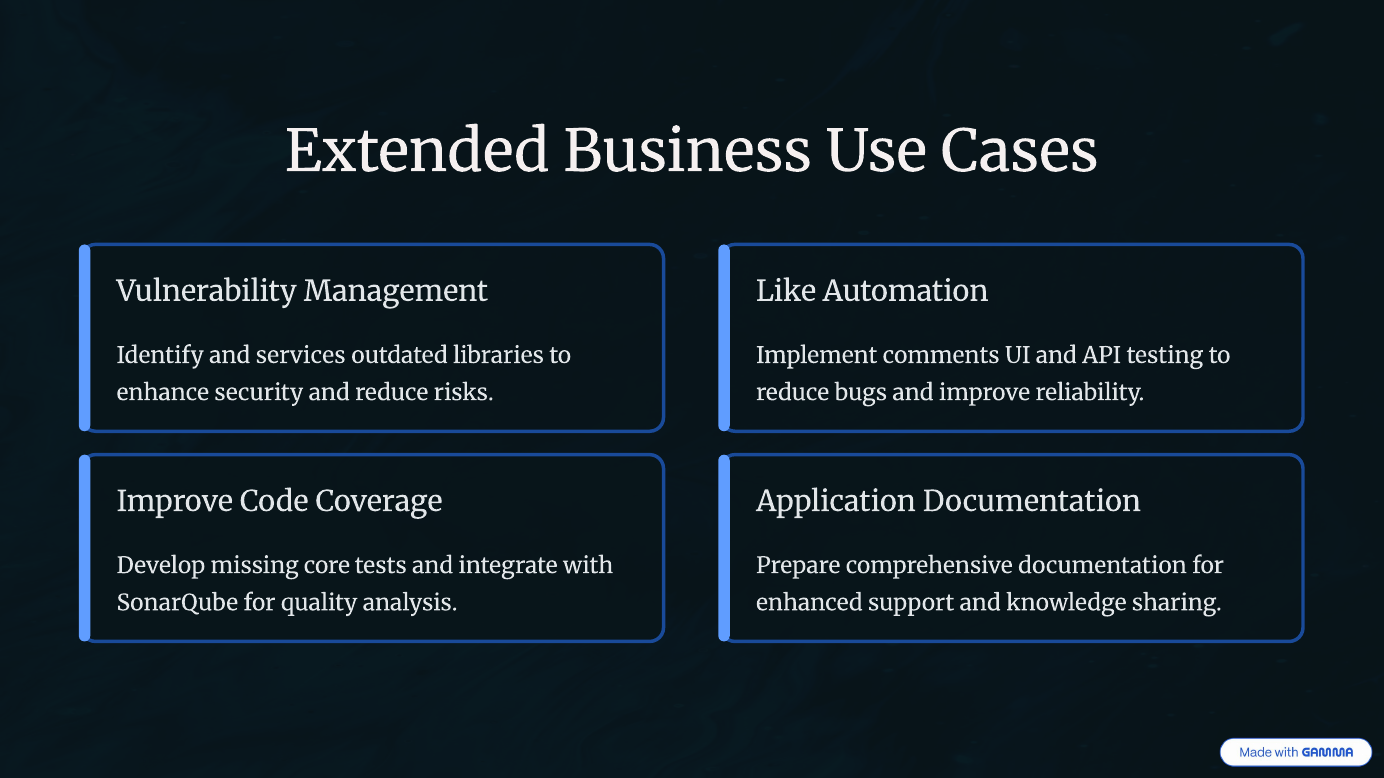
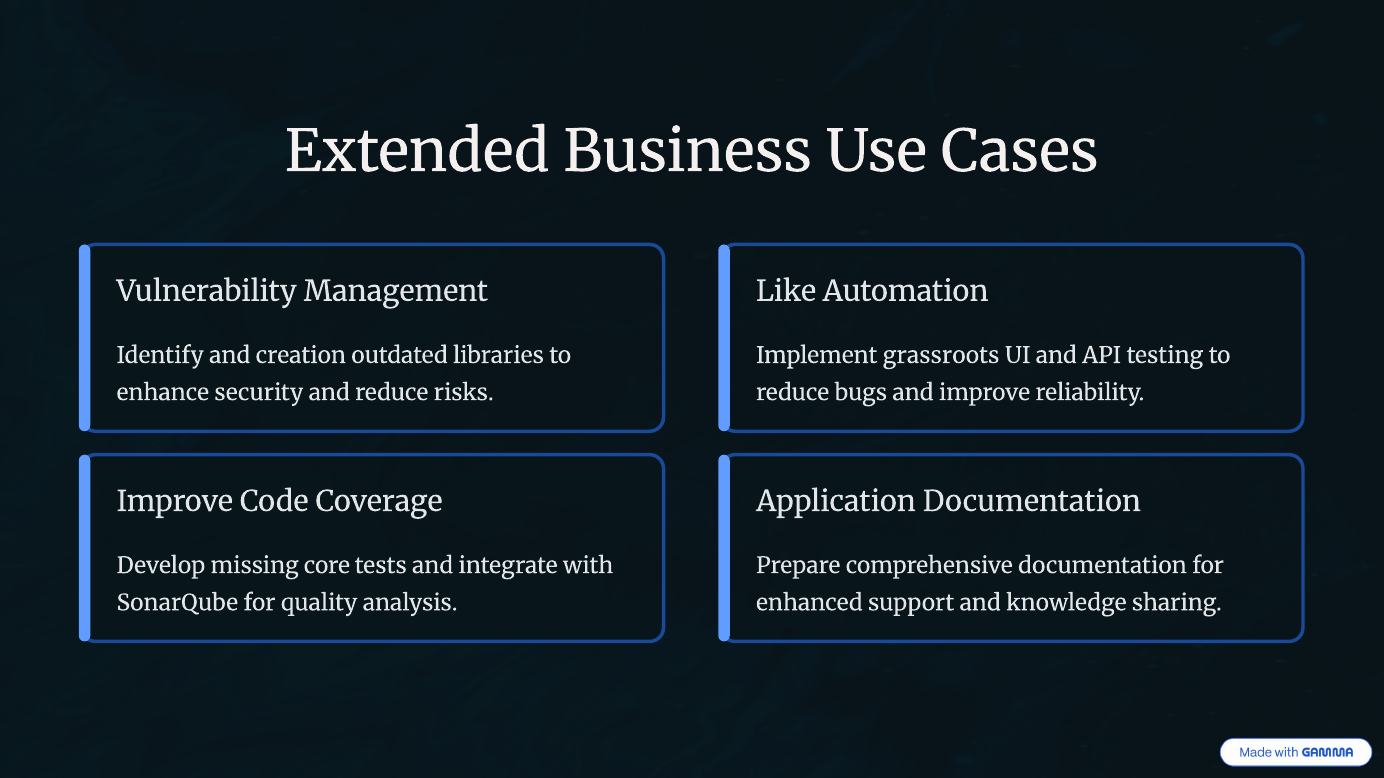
services: services -> creation
comments: comments -> grassroots
